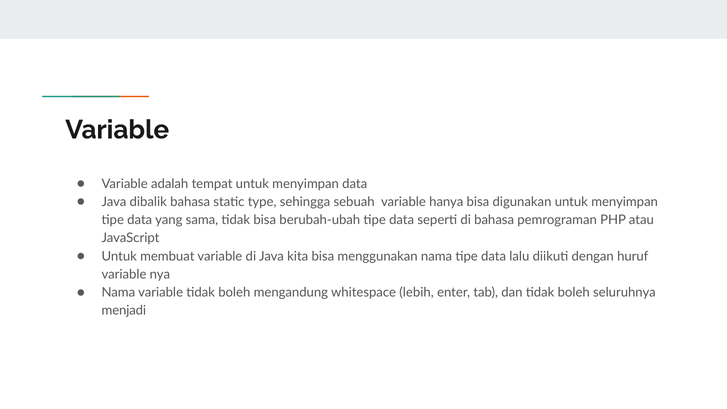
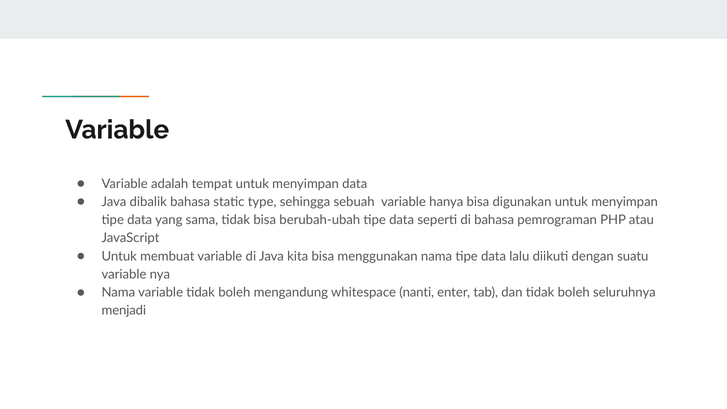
huruf: huruf -> suatu
lebih: lebih -> nanti
